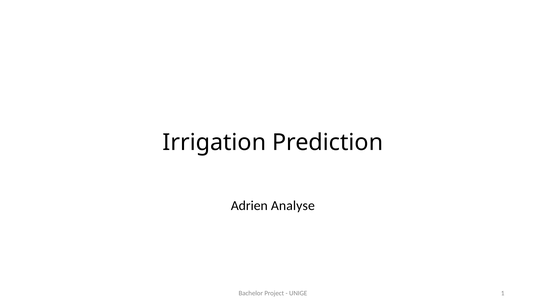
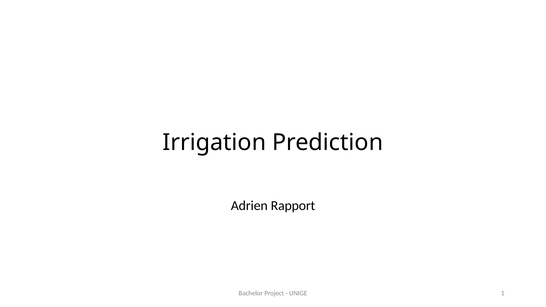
Analyse: Analyse -> Rapport
